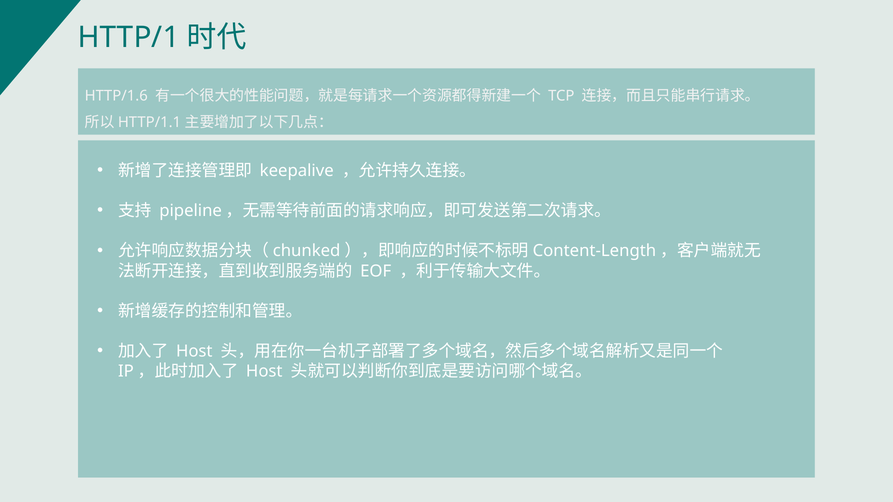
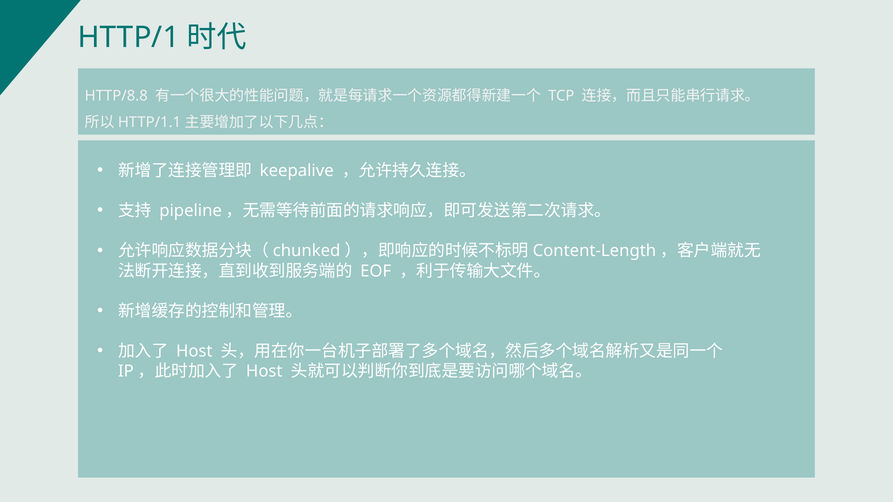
HTTP/1.6: HTTP/1.6 -> HTTP/8.8
